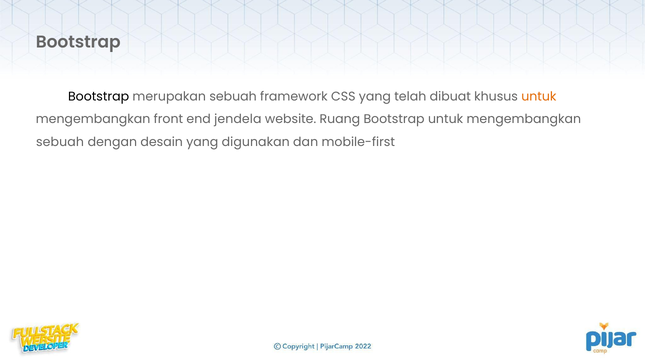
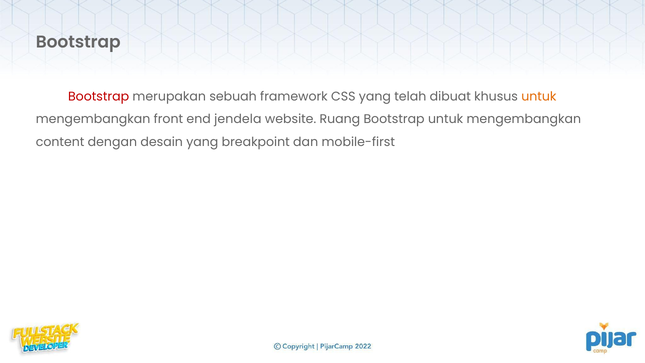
Bootstrap at (99, 97) colour: black -> red
sebuah at (60, 142): sebuah -> content
digunakan: digunakan -> breakpoint
